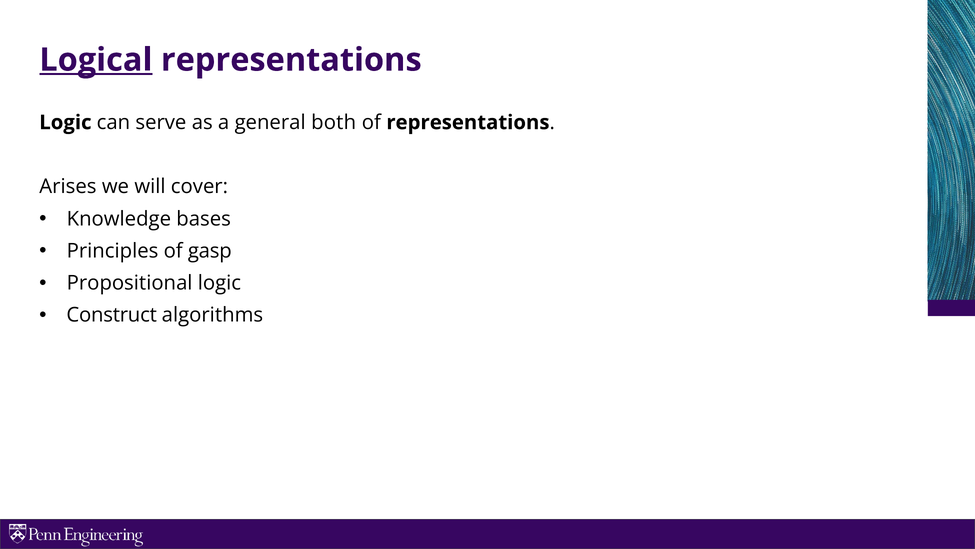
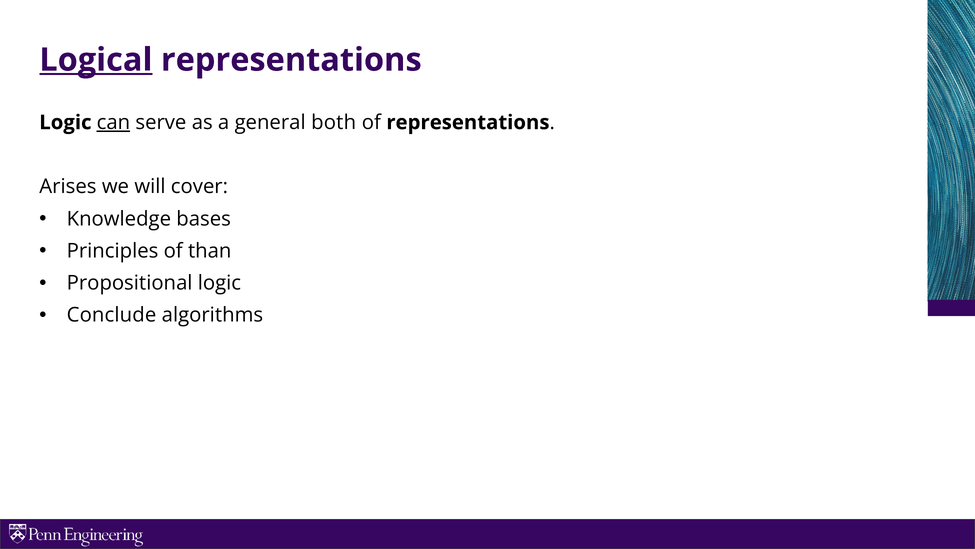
can underline: none -> present
gasp: gasp -> than
Construct: Construct -> Conclude
